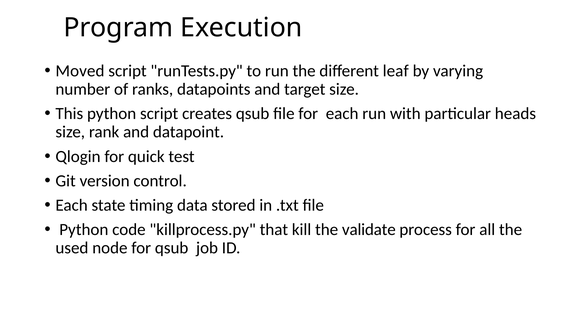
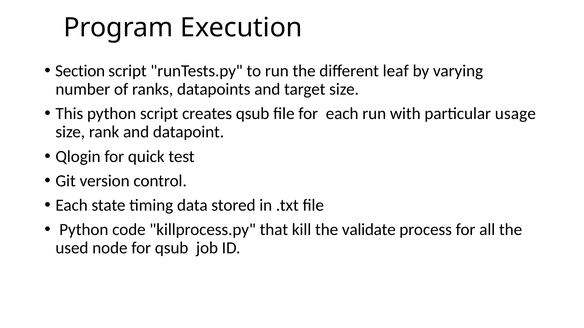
Moved: Moved -> Section
heads: heads -> usage
